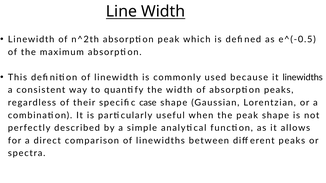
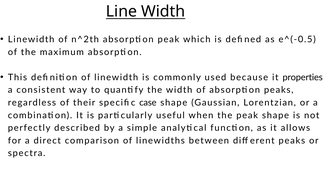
it linewidths: linewidths -> properties
